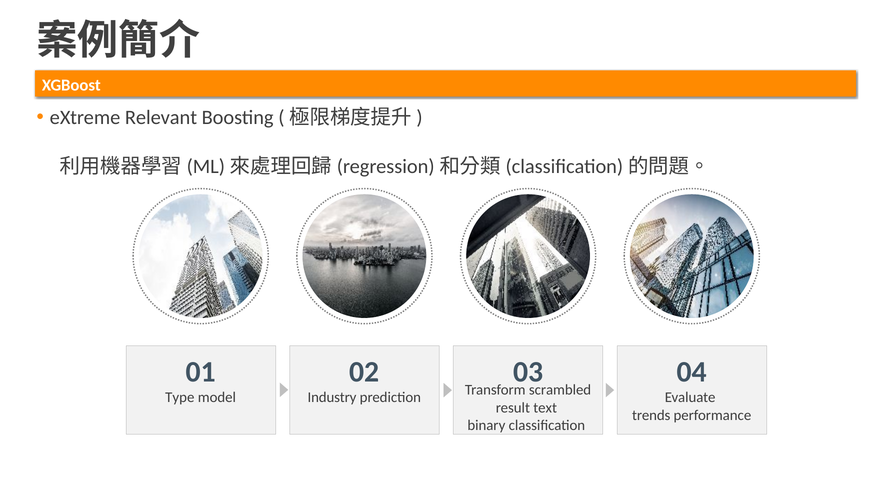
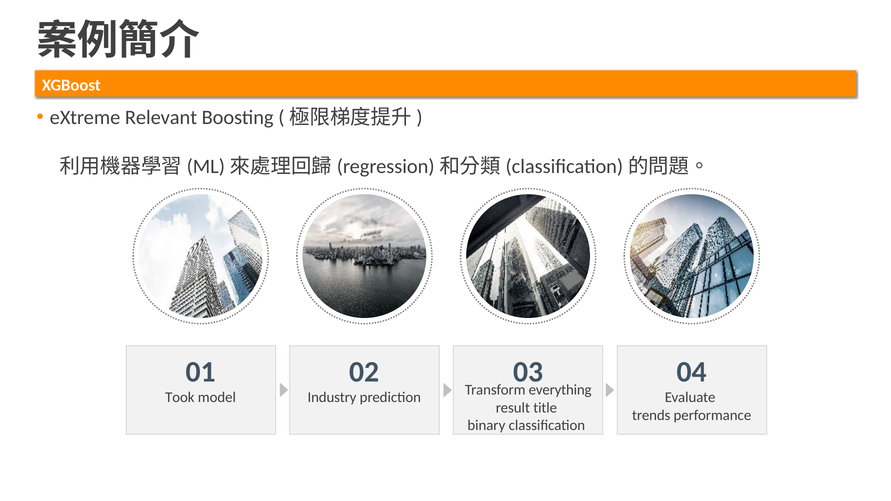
scrambled: scrambled -> everything
Type: Type -> Took
text: text -> title
